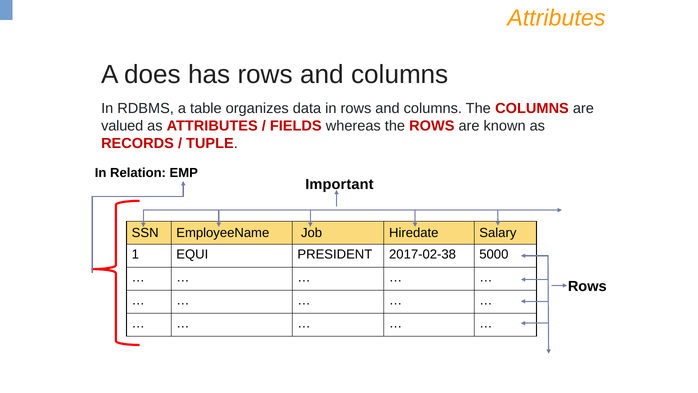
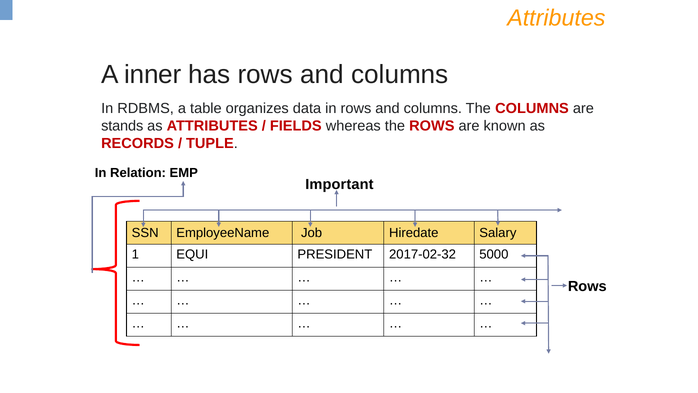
does: does -> inner
valued: valued -> stands
2017-02-38: 2017-02-38 -> 2017-02-32
